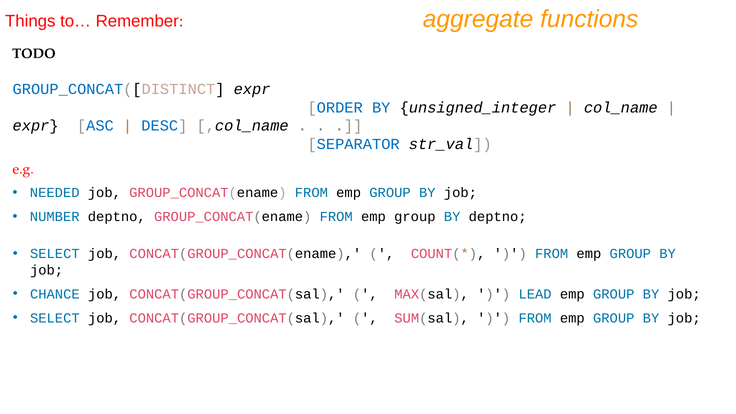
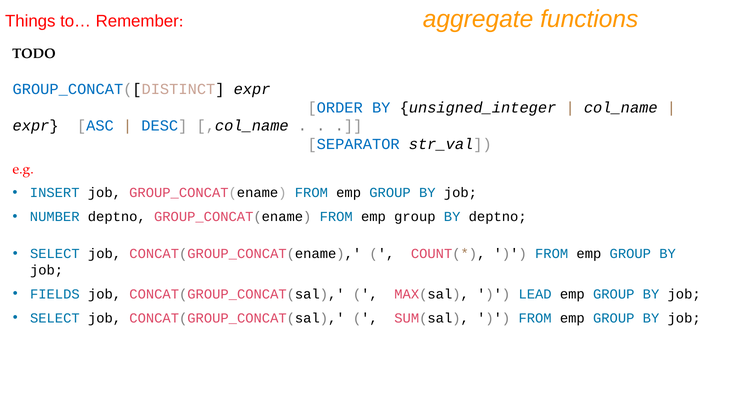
NEEDED: NEEDED -> INSERT
CHANCE: CHANCE -> FIELDS
